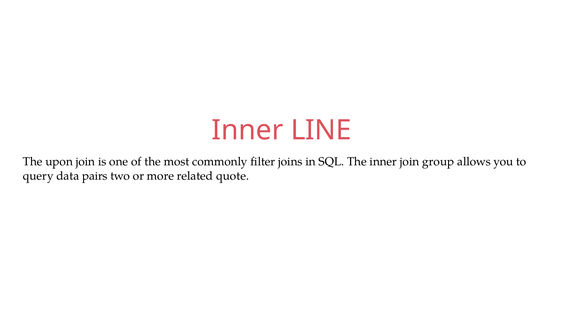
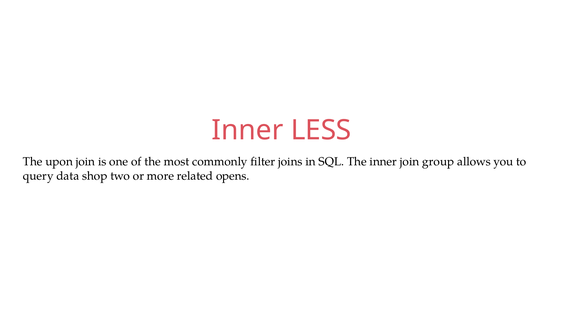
LINE: LINE -> LESS
pairs: pairs -> shop
quote: quote -> opens
